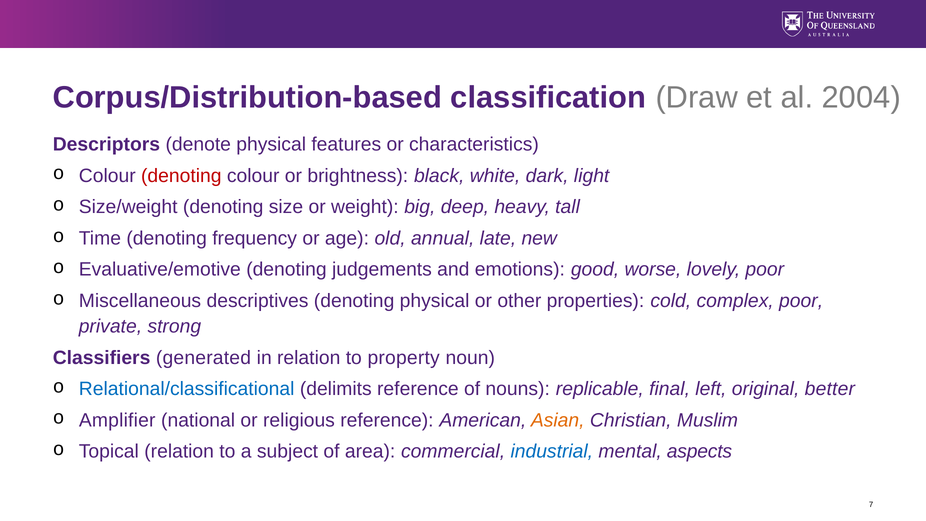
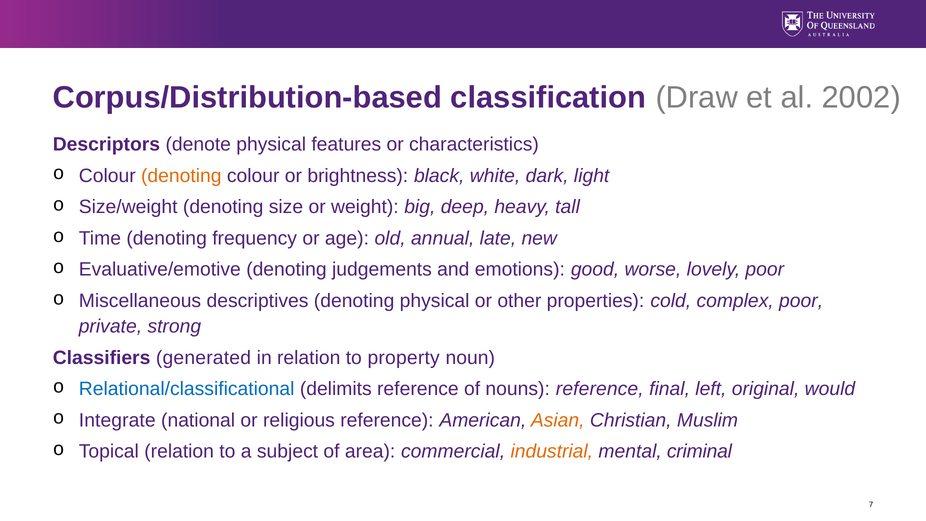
2004: 2004 -> 2002
denoting at (181, 176) colour: red -> orange
nouns replicable: replicable -> reference
better: better -> would
Amplifier: Amplifier -> Integrate
industrial colour: blue -> orange
aspects: aspects -> criminal
